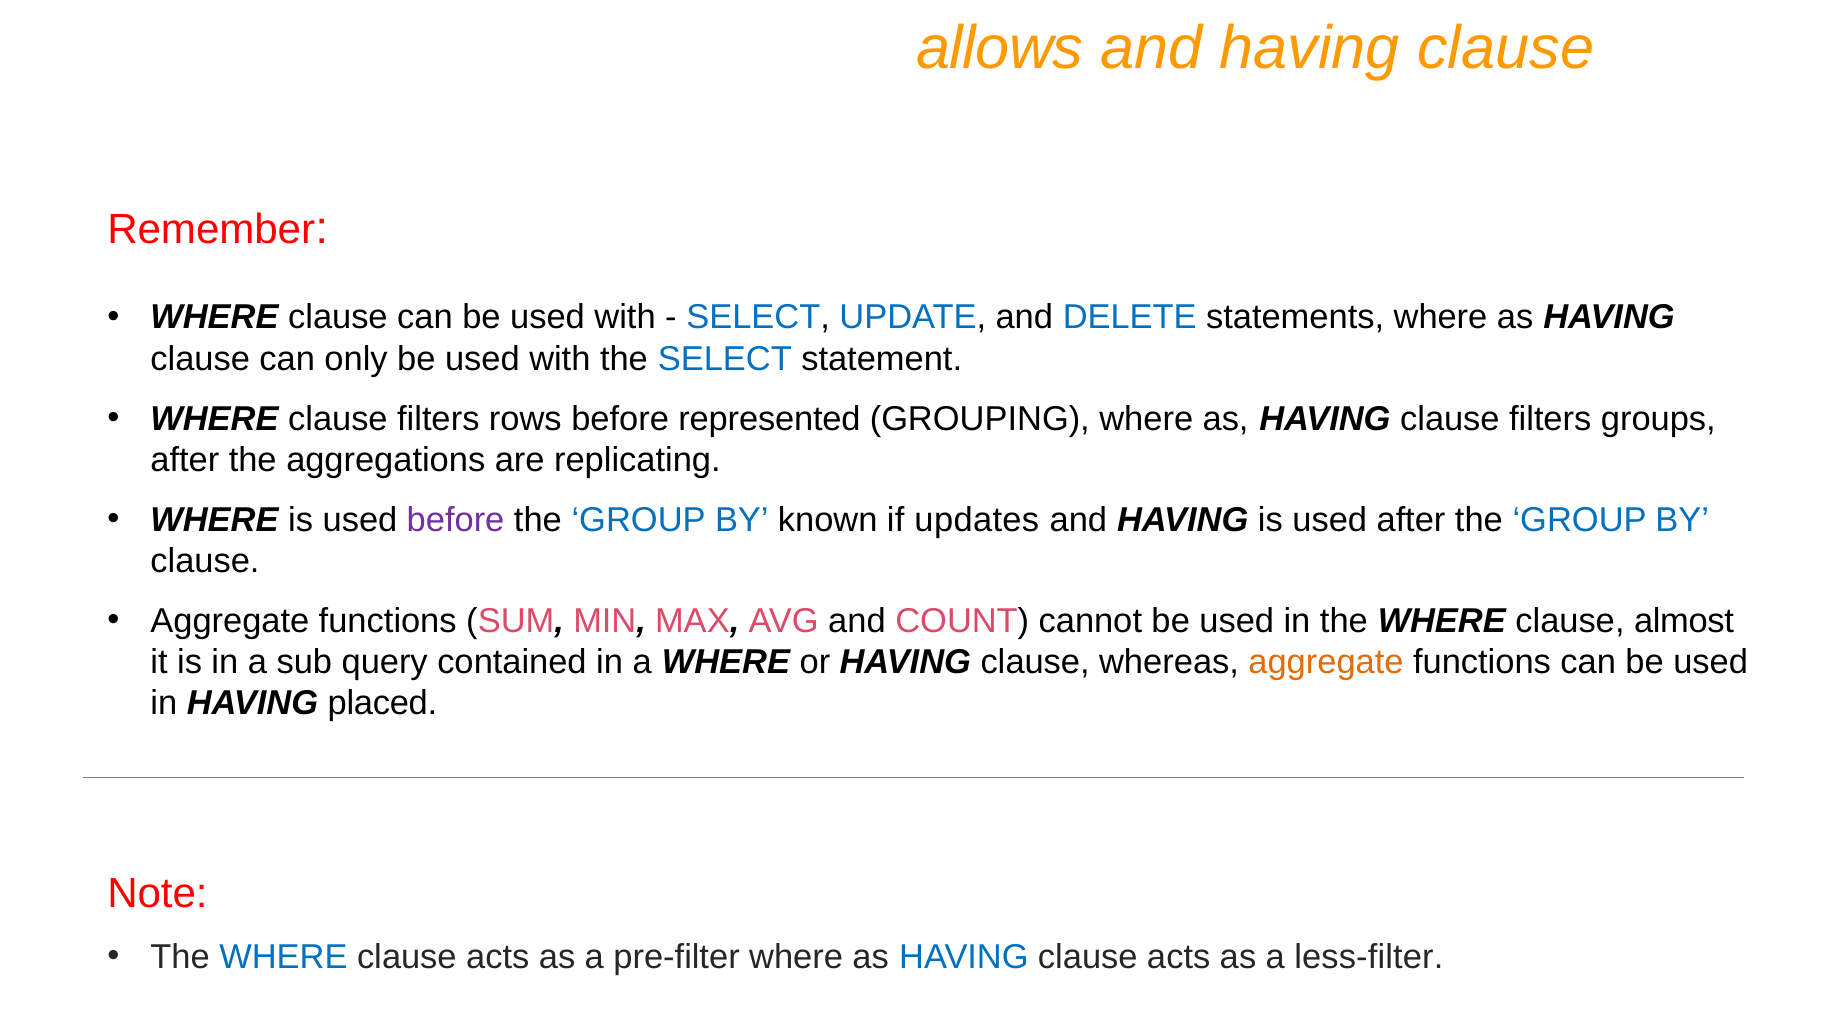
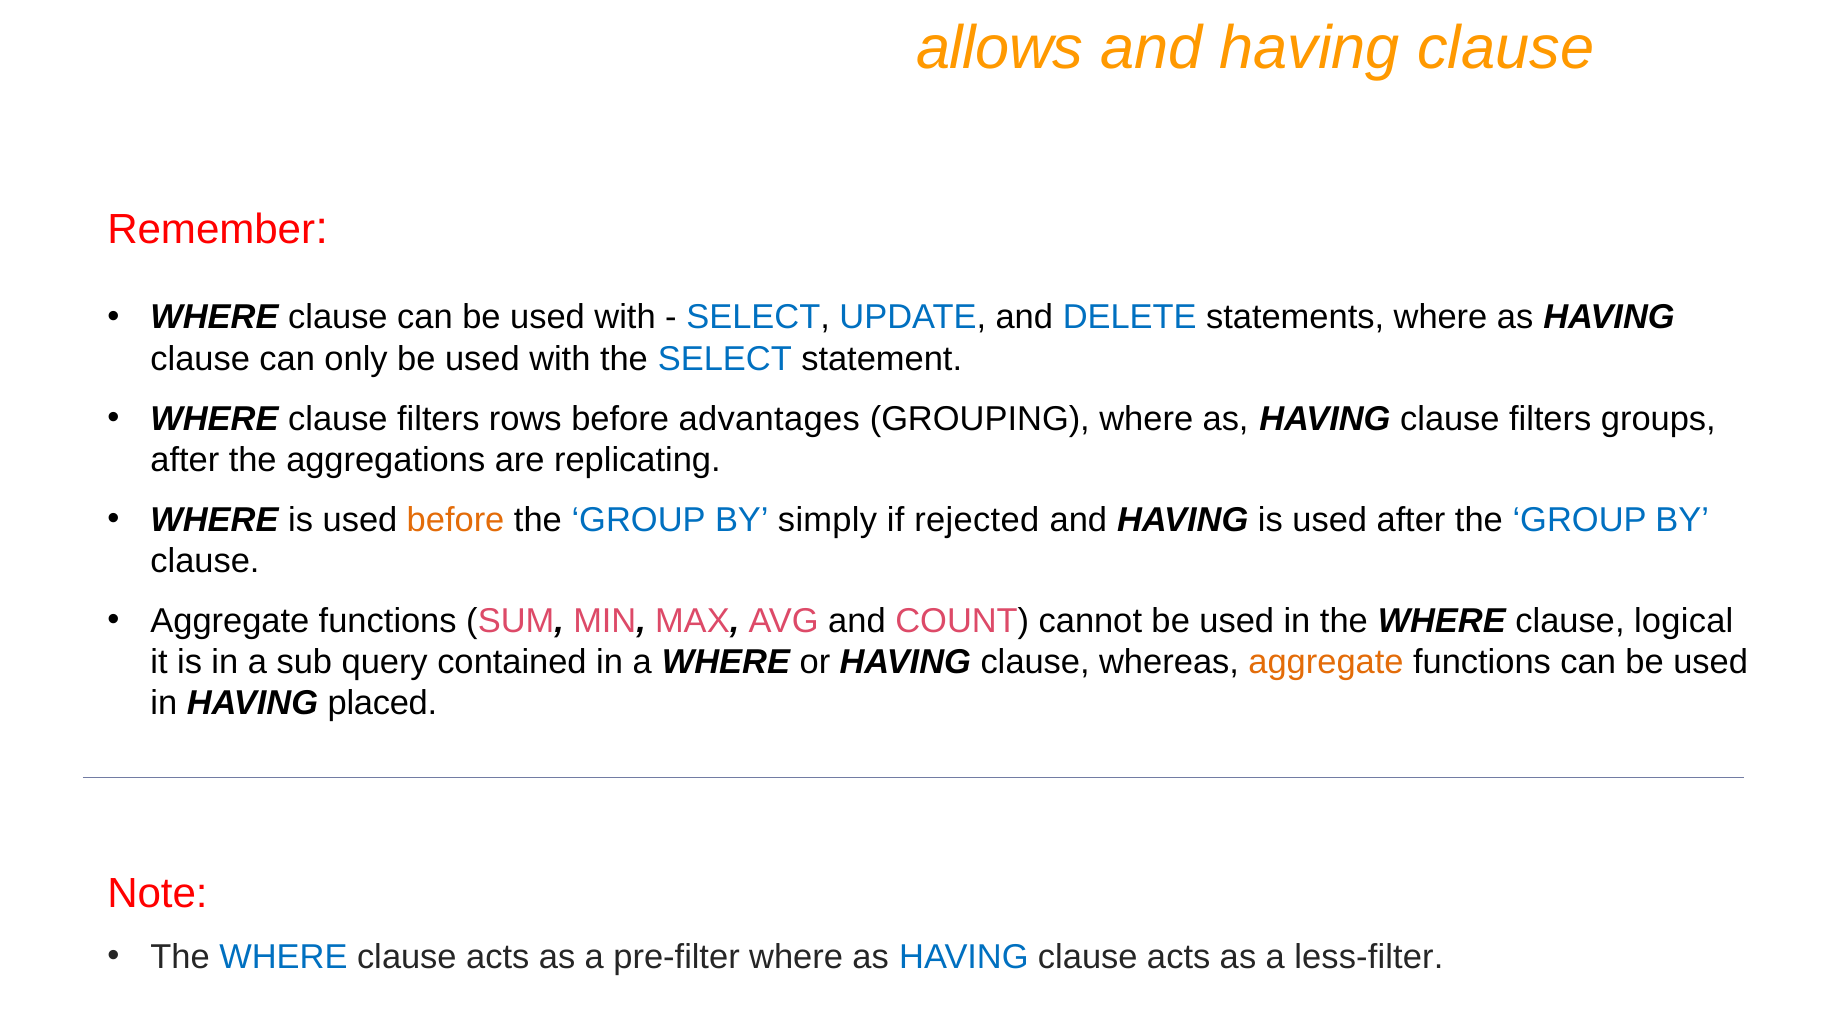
represented: represented -> advantages
before at (456, 520) colour: purple -> orange
known: known -> simply
updates: updates -> rejected
almost: almost -> logical
